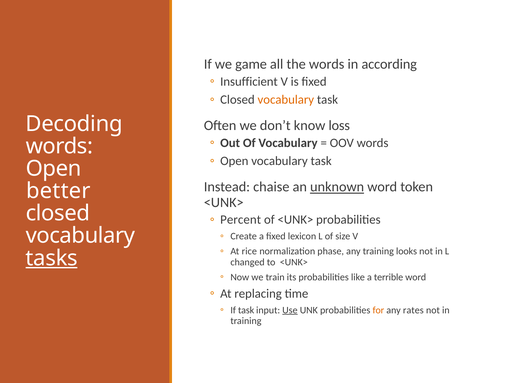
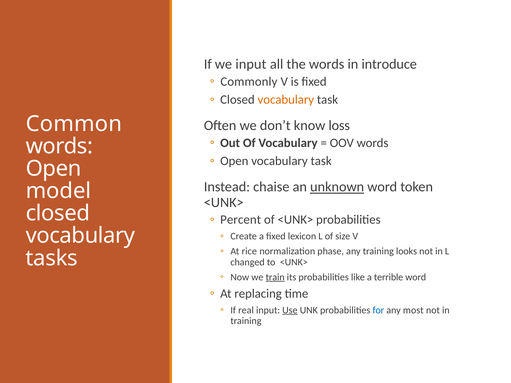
we game: game -> input
according: according -> introduce
Insufficient: Insufficient -> Commonly
Decoding: Decoding -> Common
better: better -> model
tasks underline: present -> none
train underline: none -> present
If task: task -> real
for colour: orange -> blue
rates: rates -> most
